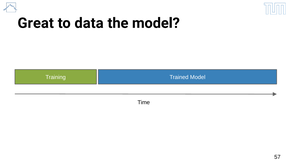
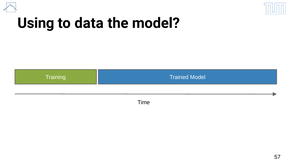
Great: Great -> Using
